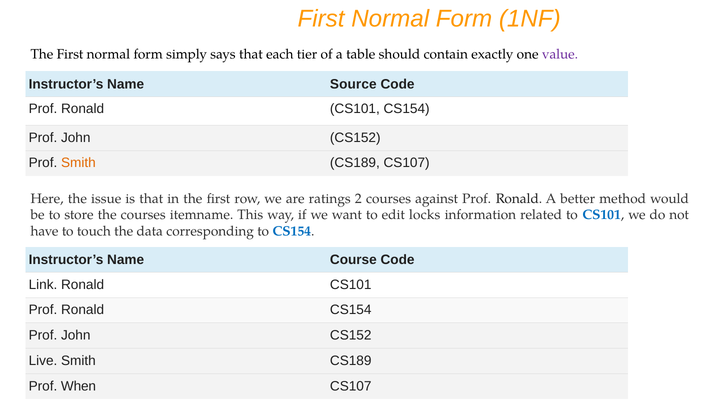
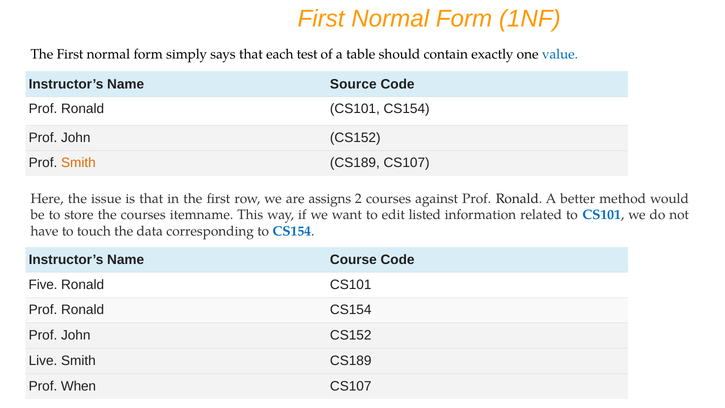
tier: tier -> test
value colour: purple -> blue
ratings: ratings -> assigns
locks: locks -> listed
Link: Link -> Five
